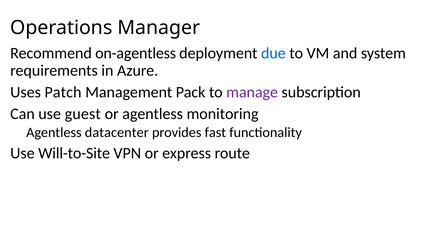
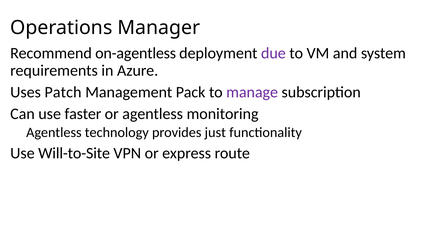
due colour: blue -> purple
guest: guest -> faster
datacenter: datacenter -> technology
fast: fast -> just
